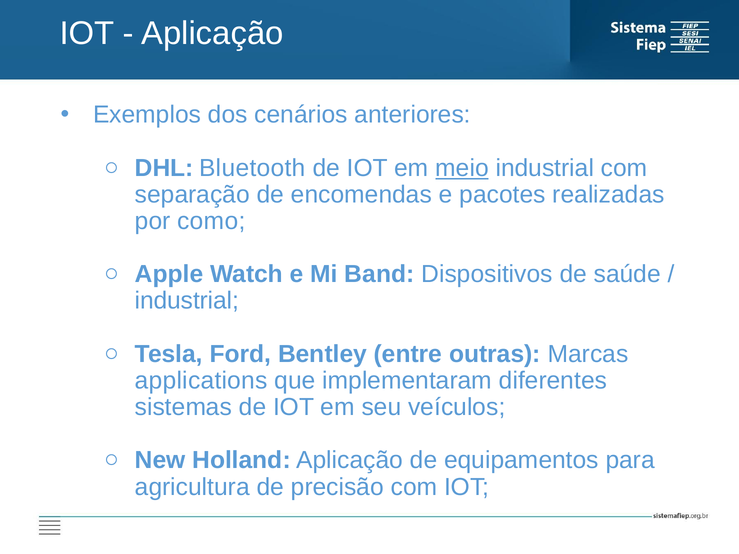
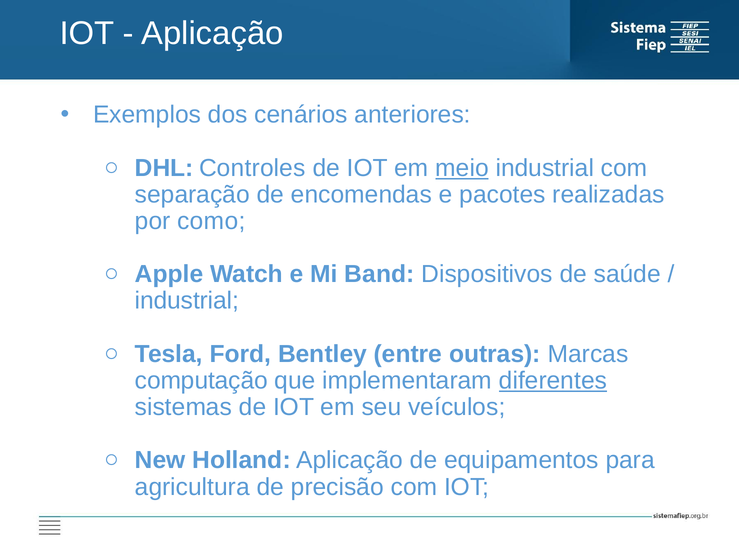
Bluetooth: Bluetooth -> Controles
applications: applications -> computação
diferentes underline: none -> present
